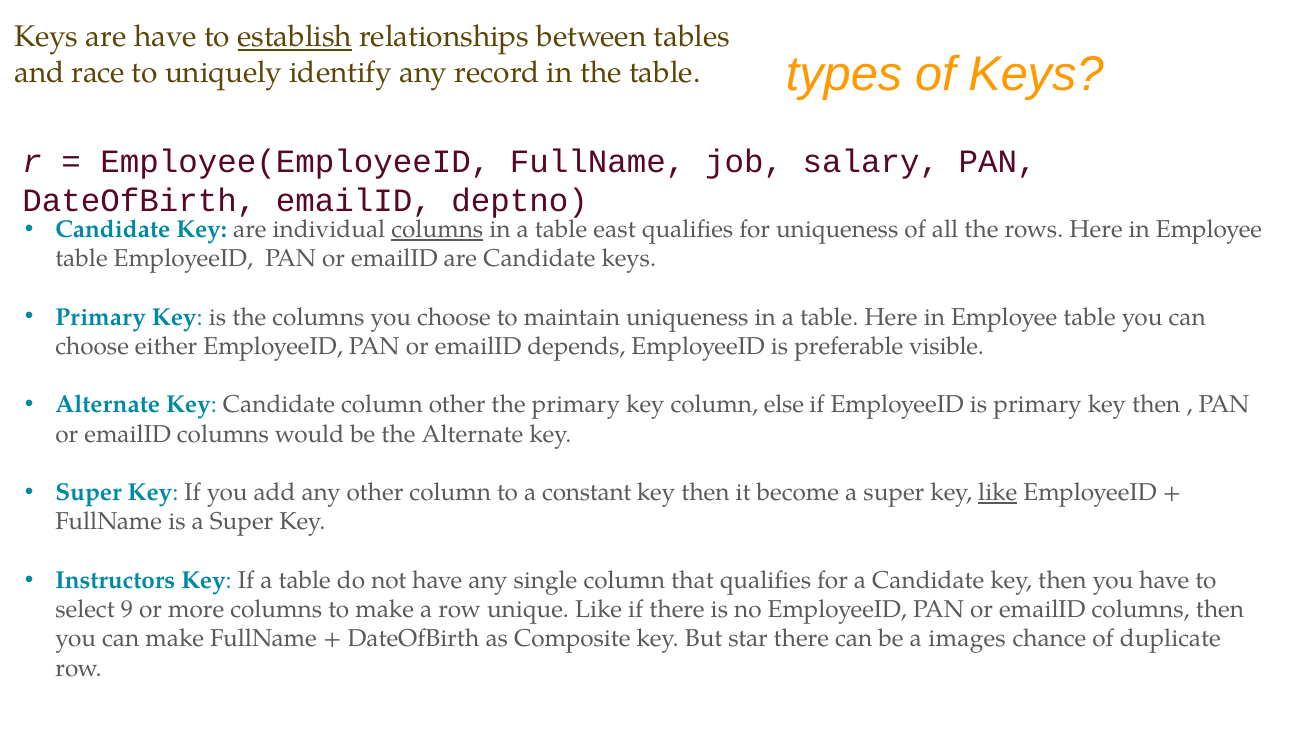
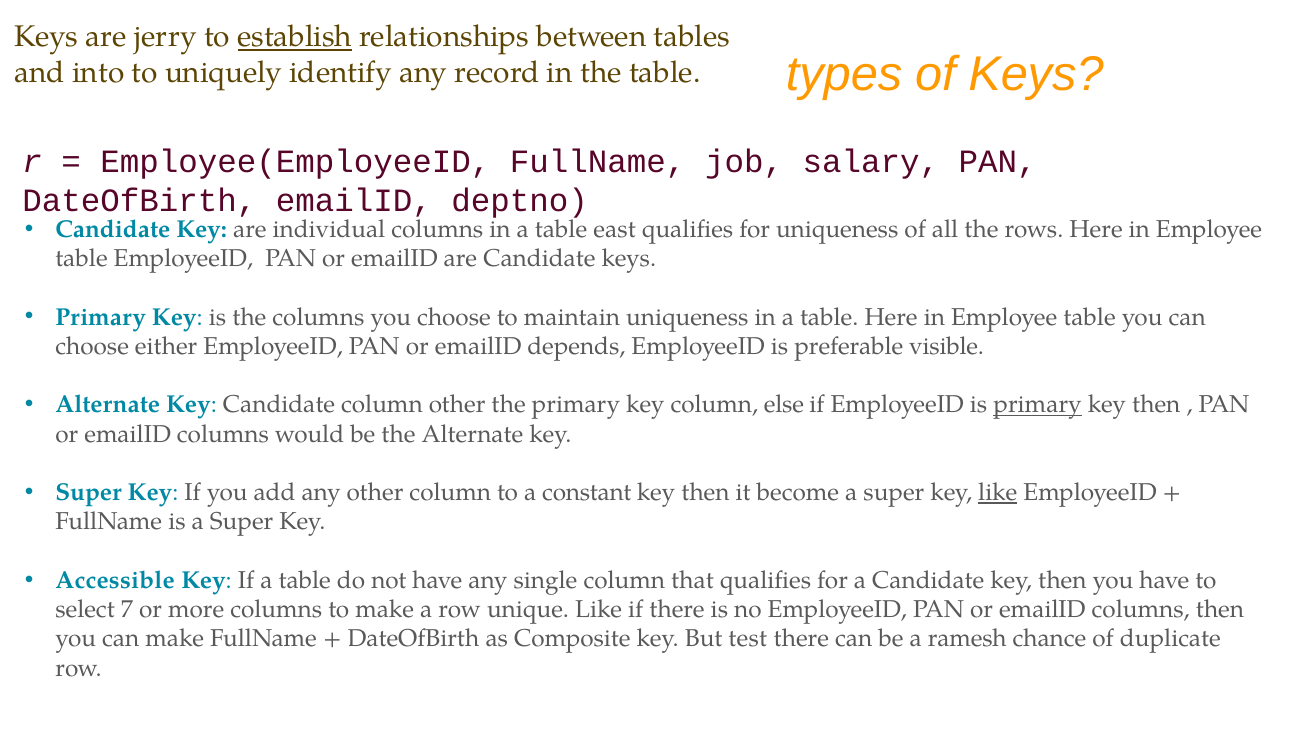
are have: have -> jerry
race: race -> into
columns at (437, 229) underline: present -> none
primary at (1038, 405) underline: none -> present
Instructors: Instructors -> Accessible
9: 9 -> 7
star: star -> test
images: images -> ramesh
